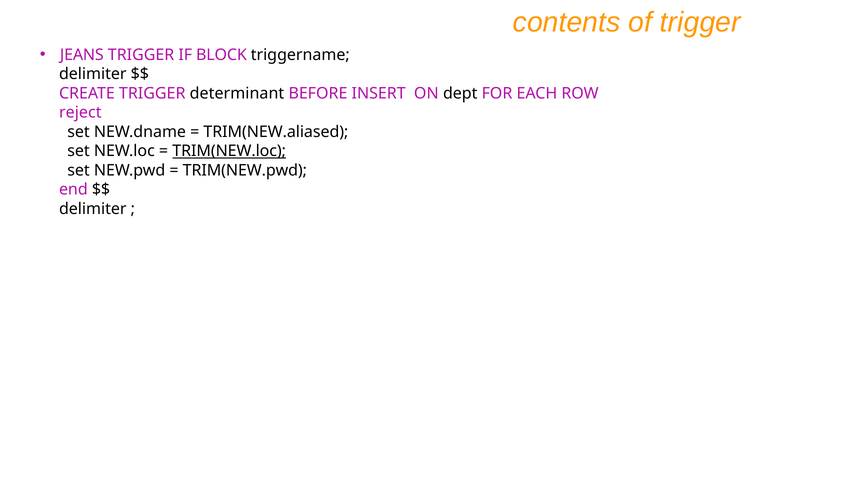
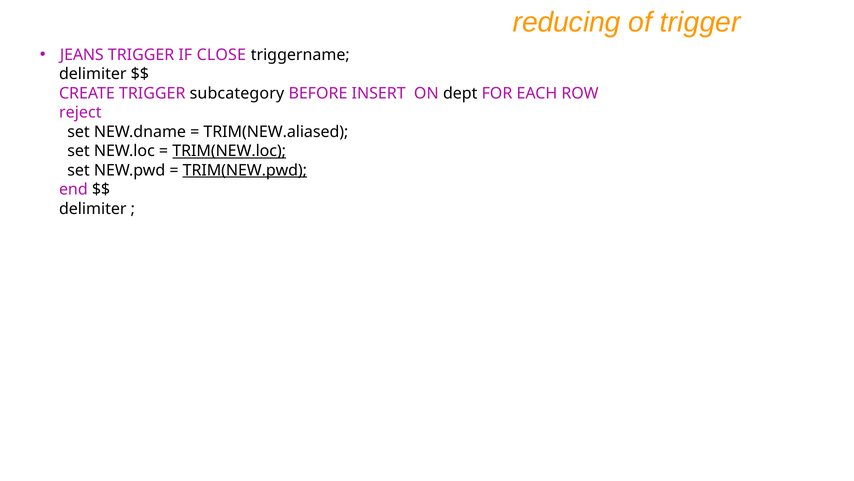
contents: contents -> reducing
BLOCK: BLOCK -> CLOSE
determinant: determinant -> subcategory
TRIM(NEW.pwd underline: none -> present
